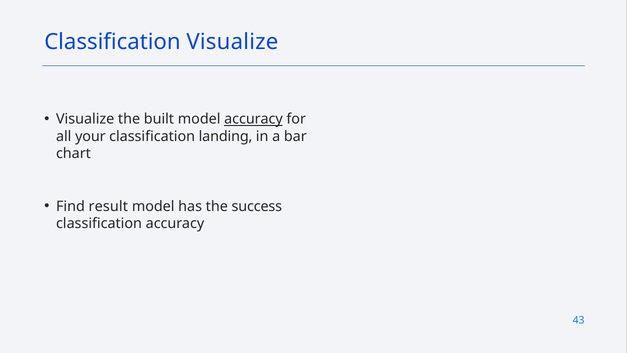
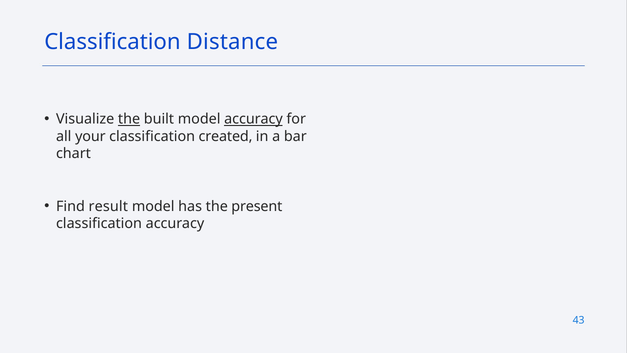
Classification Visualize: Visualize -> Distance
the at (129, 119) underline: none -> present
landing: landing -> created
success: success -> present
